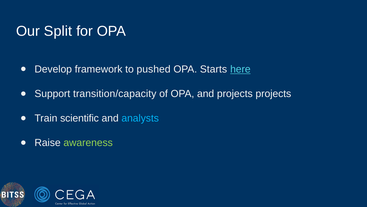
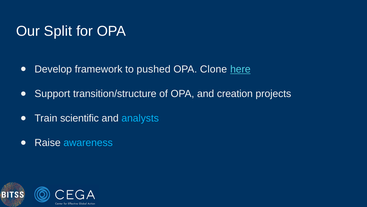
Starts: Starts -> Clone
transition/capacity: transition/capacity -> transition/structure
and projects: projects -> creation
awareness colour: light green -> light blue
